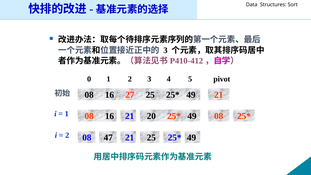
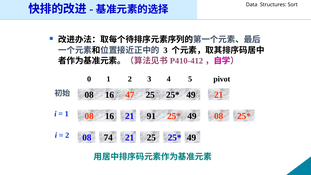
27: 27 -> 47
20: 20 -> 91
47: 47 -> 74
